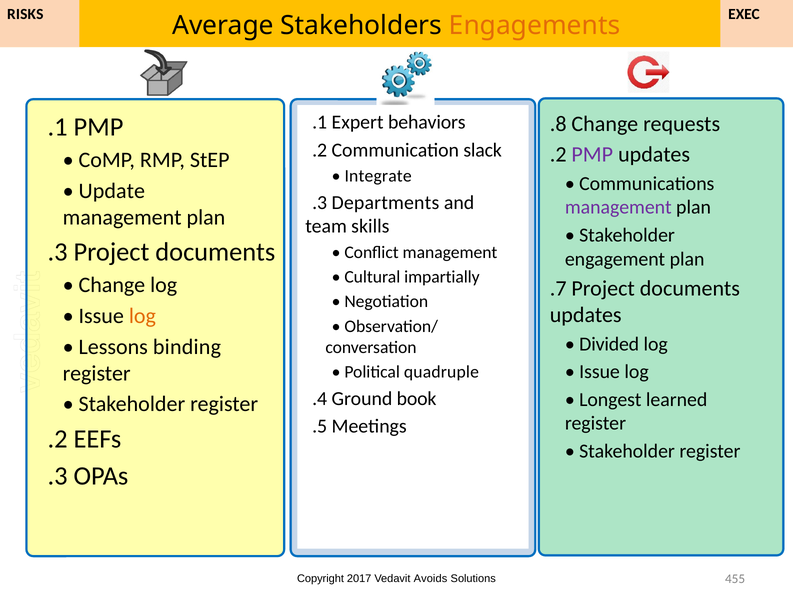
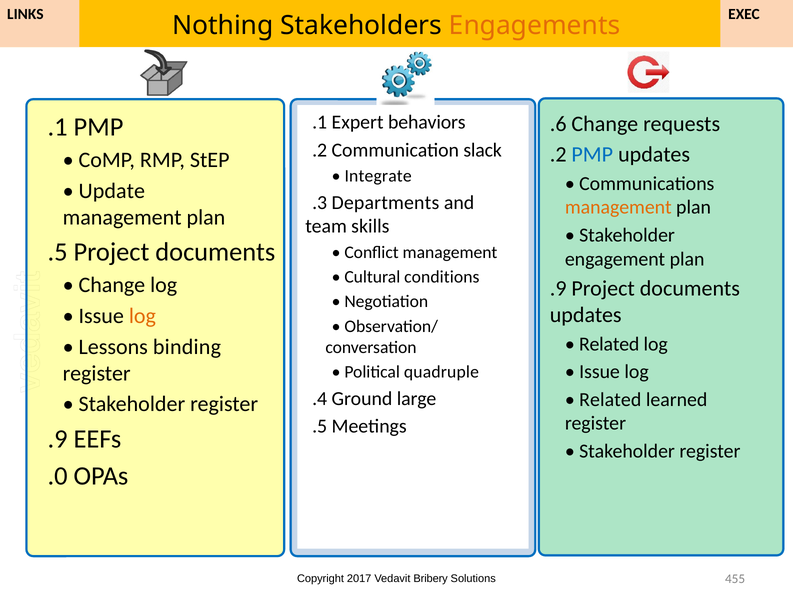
RISKS: RISKS -> LINKS
Average: Average -> Nothing
.8: .8 -> .6
PMP at (592, 155) colour: purple -> blue
management at (618, 207) colour: purple -> orange
.3 at (58, 252): .3 -> .5
impartially: impartially -> conditions
.7 at (558, 289): .7 -> .9
Divided at (609, 344): Divided -> Related
book: book -> large
Longest at (610, 399): Longest -> Related
.2 at (58, 439): .2 -> .9
.3 at (58, 476): .3 -> .0
Avoids: Avoids -> Bribery
